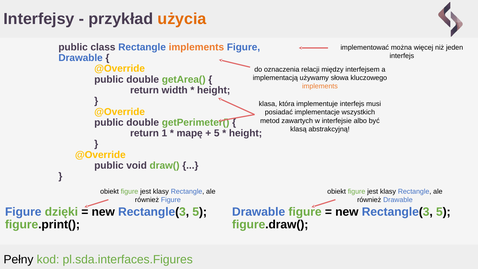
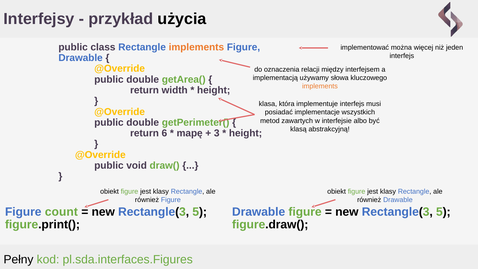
użycia colour: orange -> black
1: 1 -> 6
5 at (217, 133): 5 -> 3
dzięki: dzięki -> count
